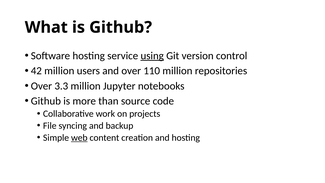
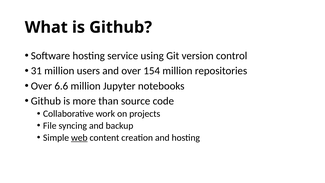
using underline: present -> none
42: 42 -> 31
110: 110 -> 154
3.3: 3.3 -> 6.6
